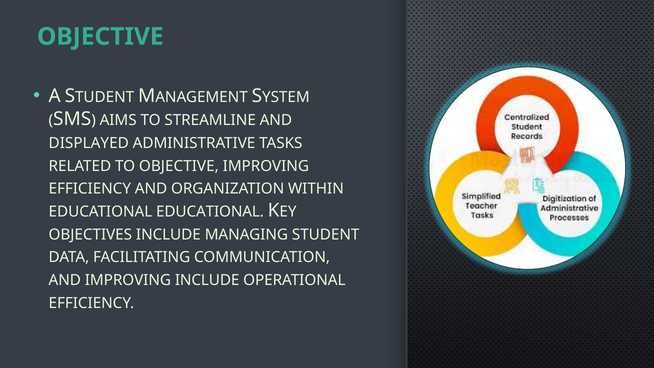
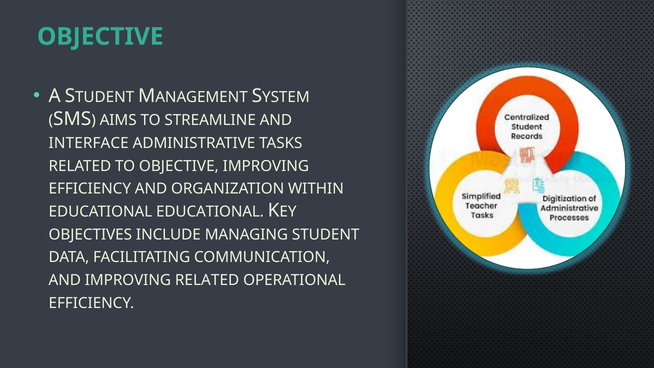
DISPLAYED: DISPLAYED -> INTERFACE
IMPROVING INCLUDE: INCLUDE -> RELATED
